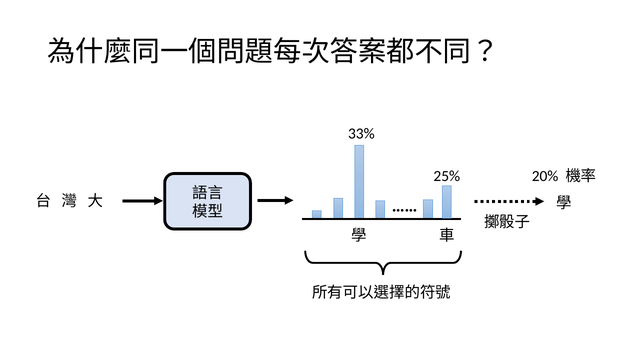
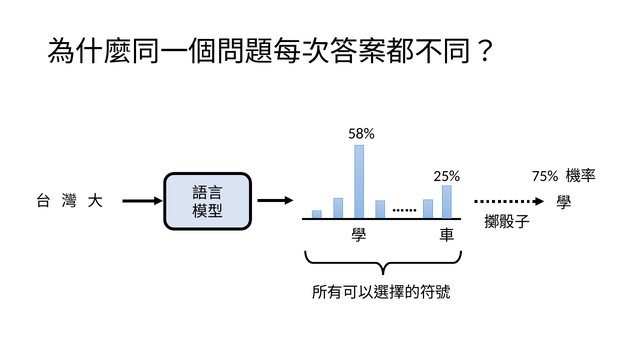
33%: 33% -> 58%
20%: 20% -> 75%
